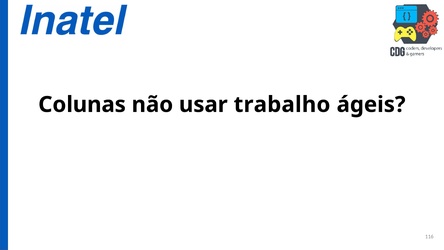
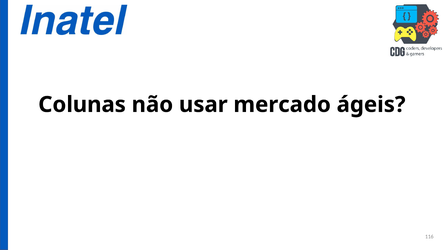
trabalho: trabalho -> mercado
